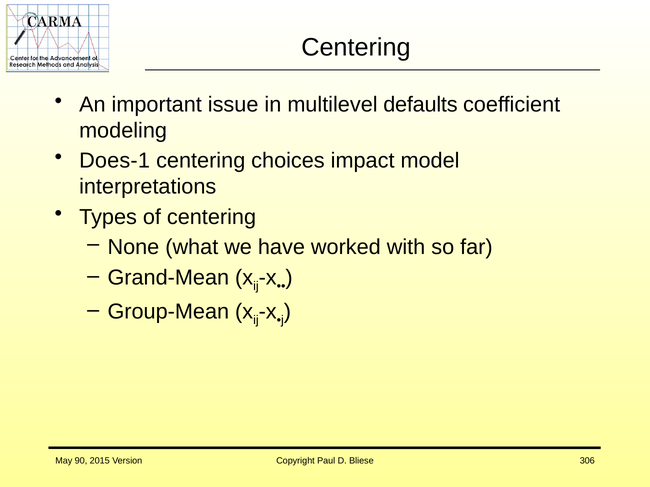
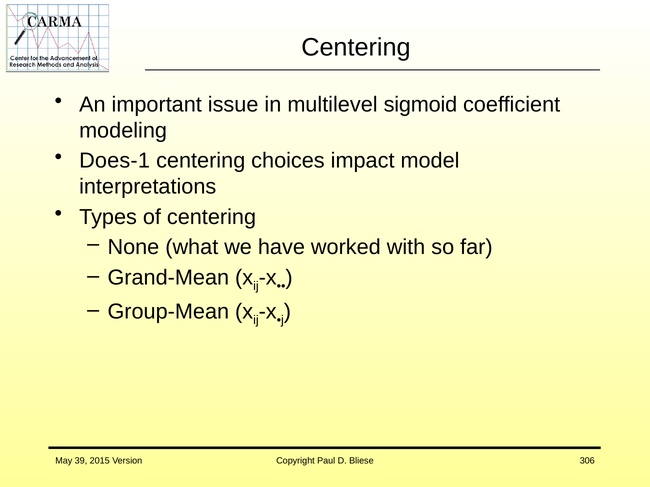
defaults: defaults -> sigmoid
90: 90 -> 39
